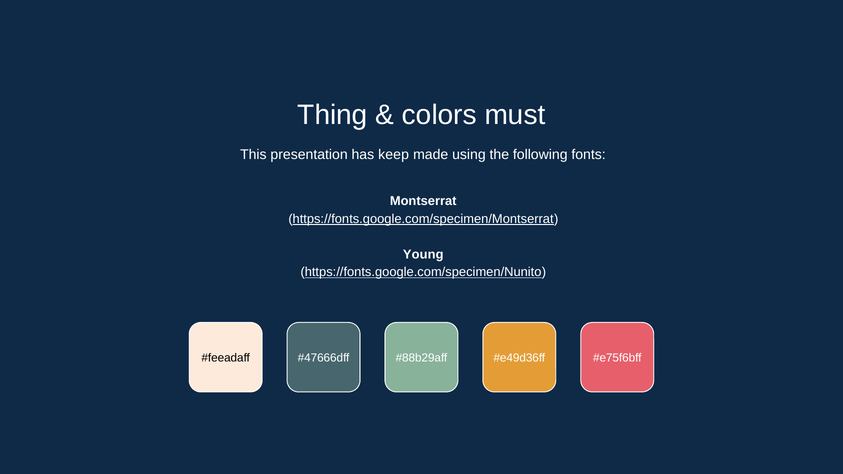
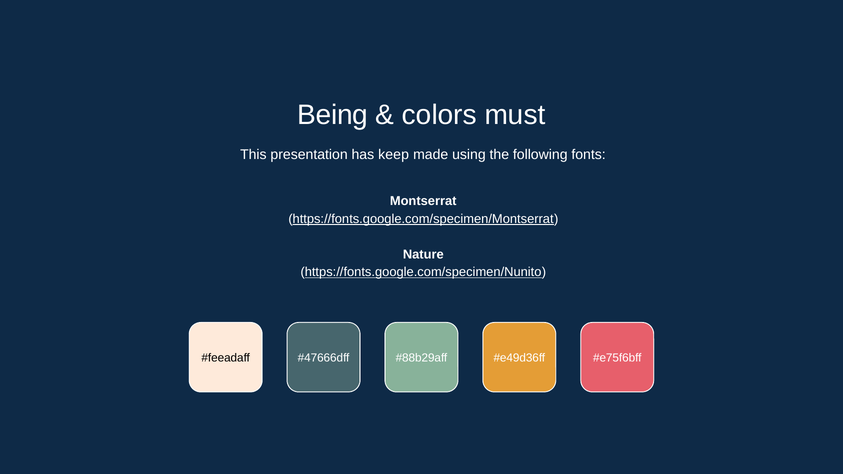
Thing: Thing -> Being
Young: Young -> Nature
